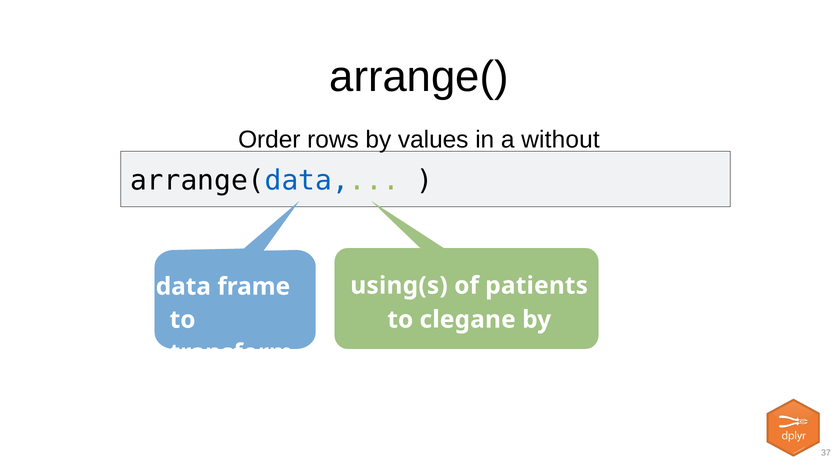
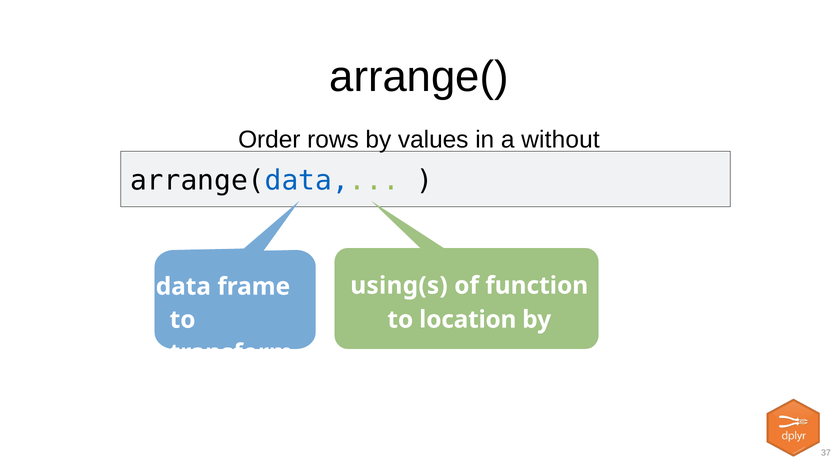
patients: patients -> function
clegane: clegane -> location
